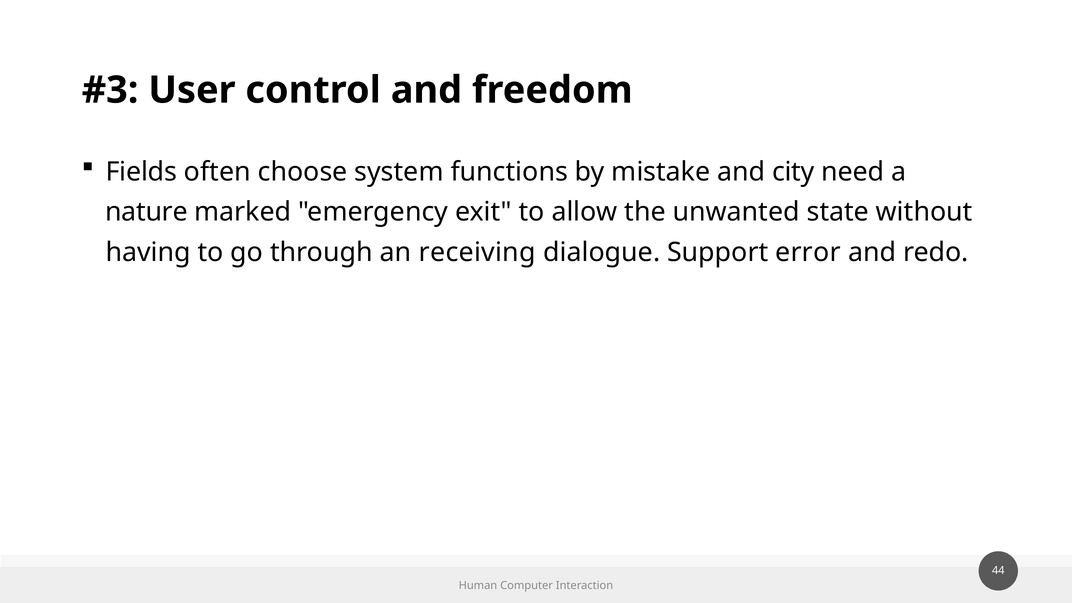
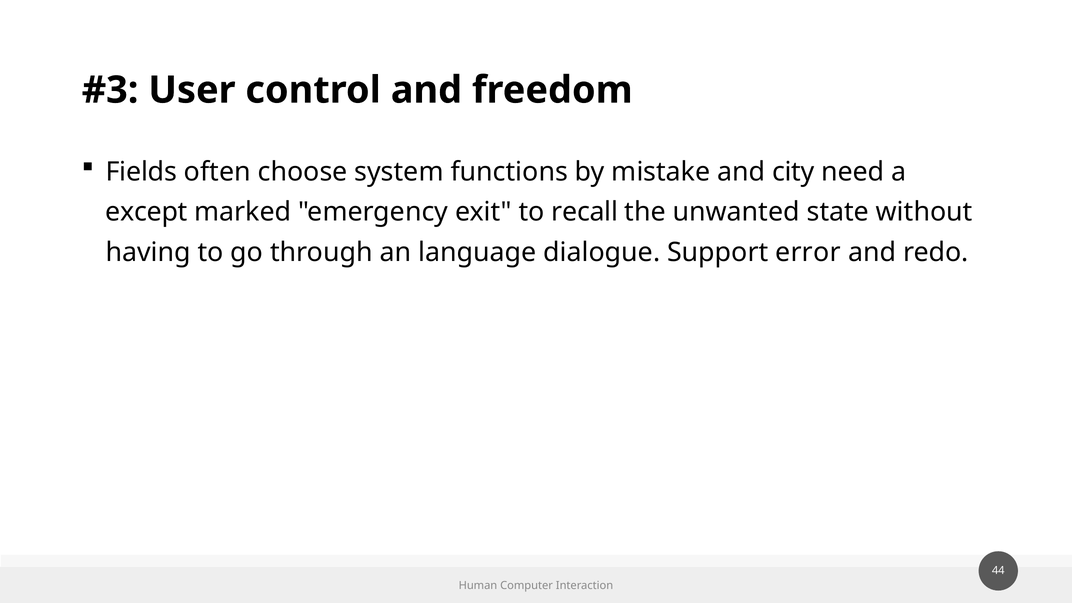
nature: nature -> except
allow: allow -> recall
receiving: receiving -> language
